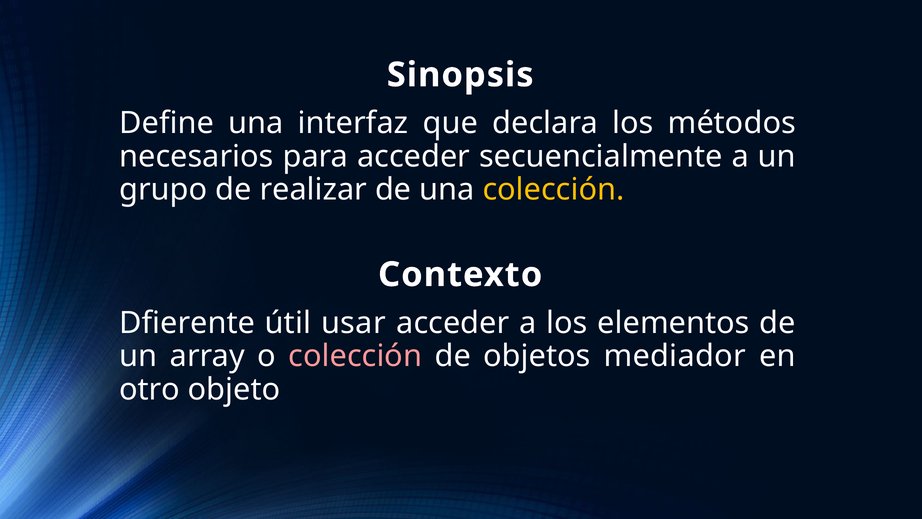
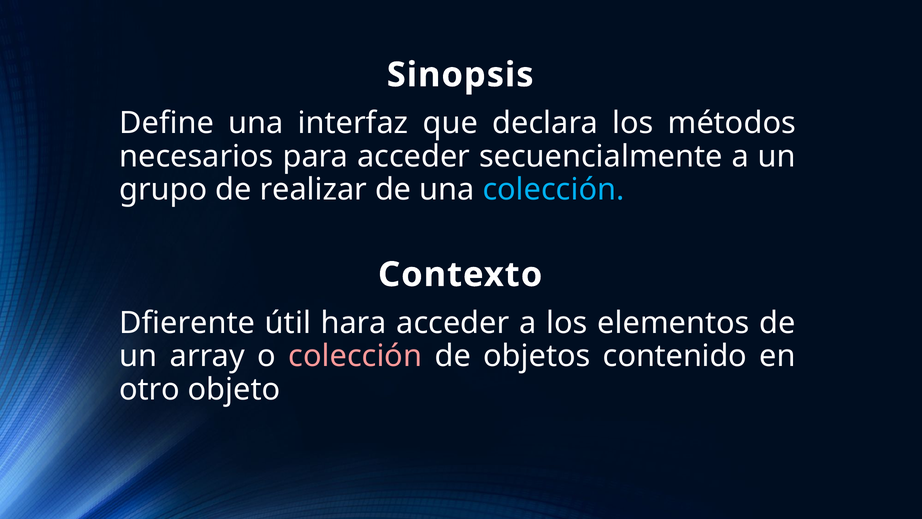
colección at (553, 190) colour: yellow -> light blue
usar: usar -> hara
mediador: mediador -> contenido
